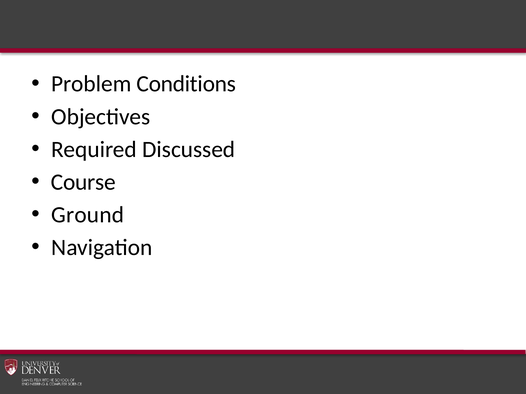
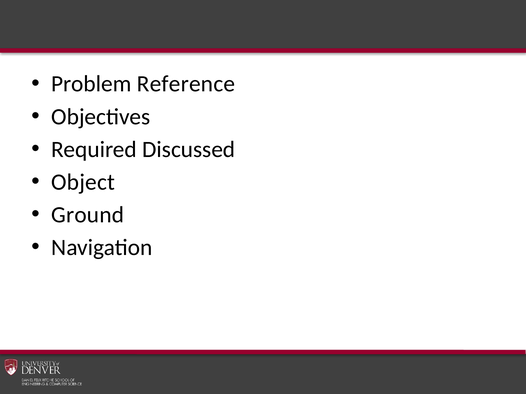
Conditions: Conditions -> Reference
Course: Course -> Object
